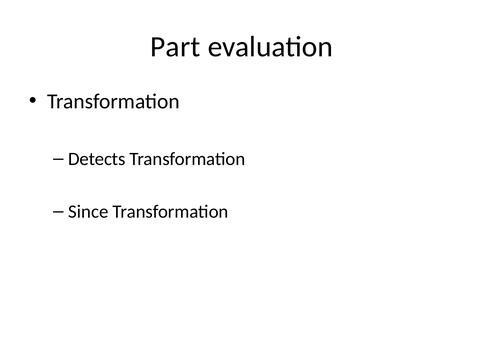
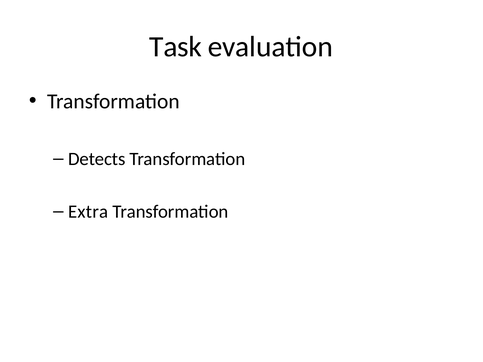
Part: Part -> Task
Since: Since -> Extra
